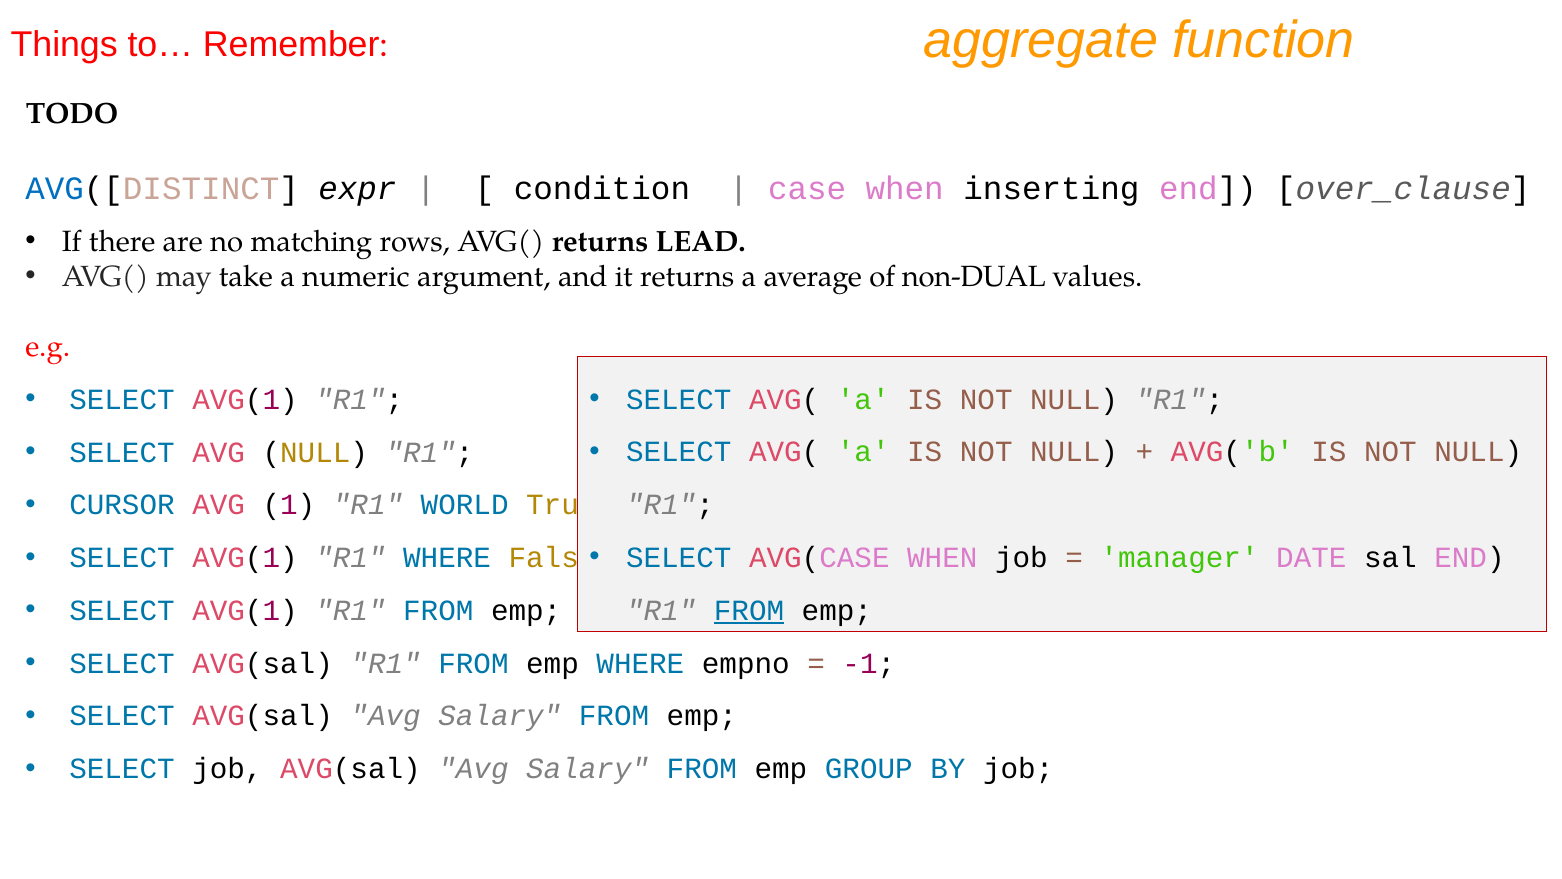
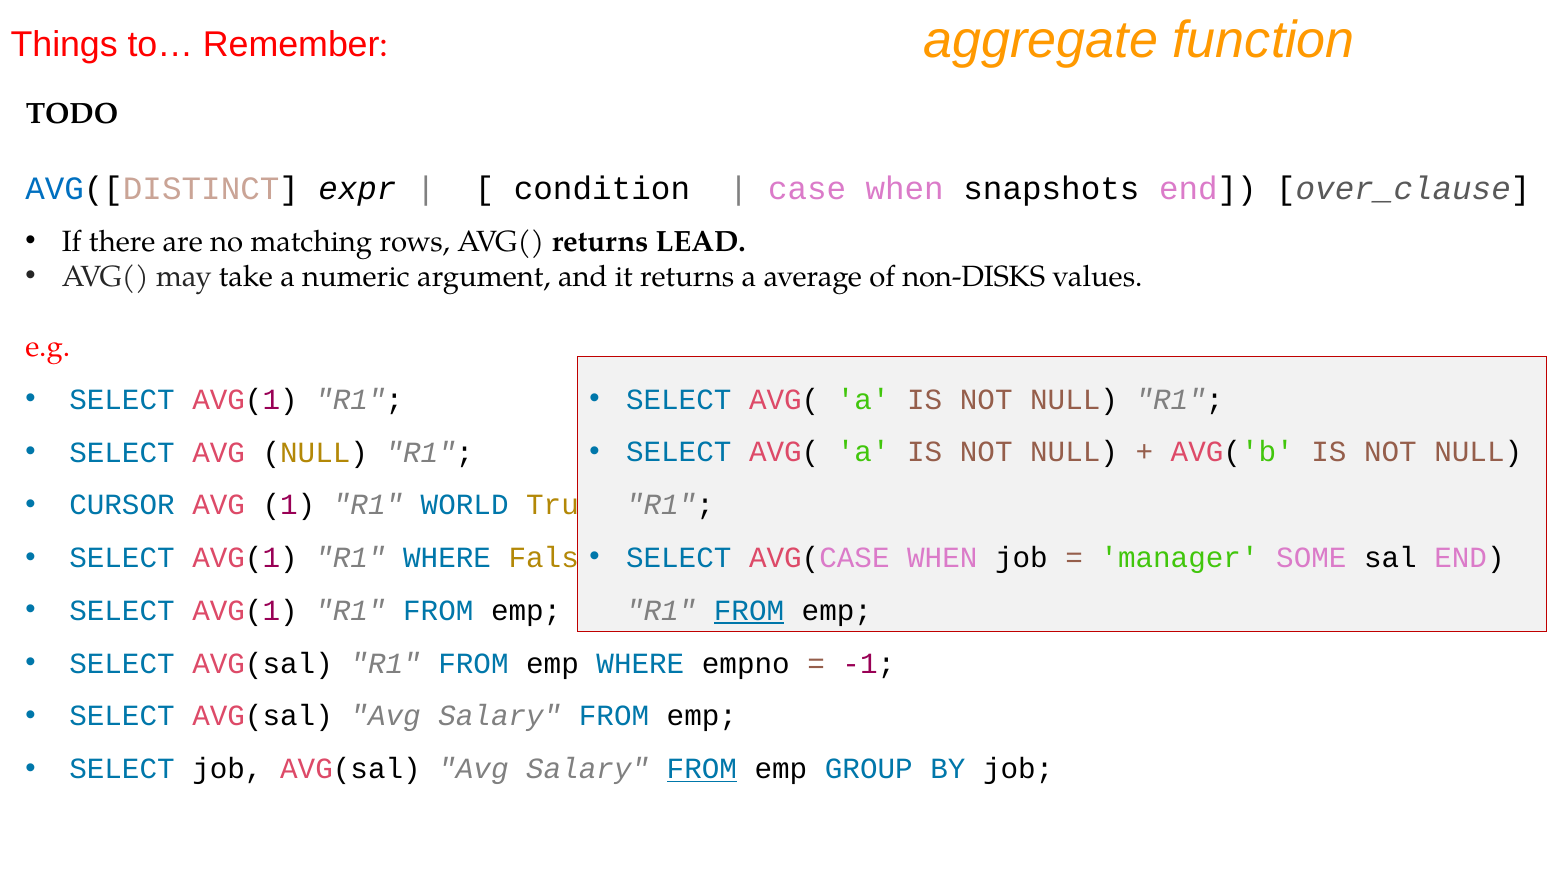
inserting: inserting -> snapshots
non-DUAL: non-DUAL -> non-DISKS
DATE: DATE -> SOME
FROM at (702, 769) underline: none -> present
